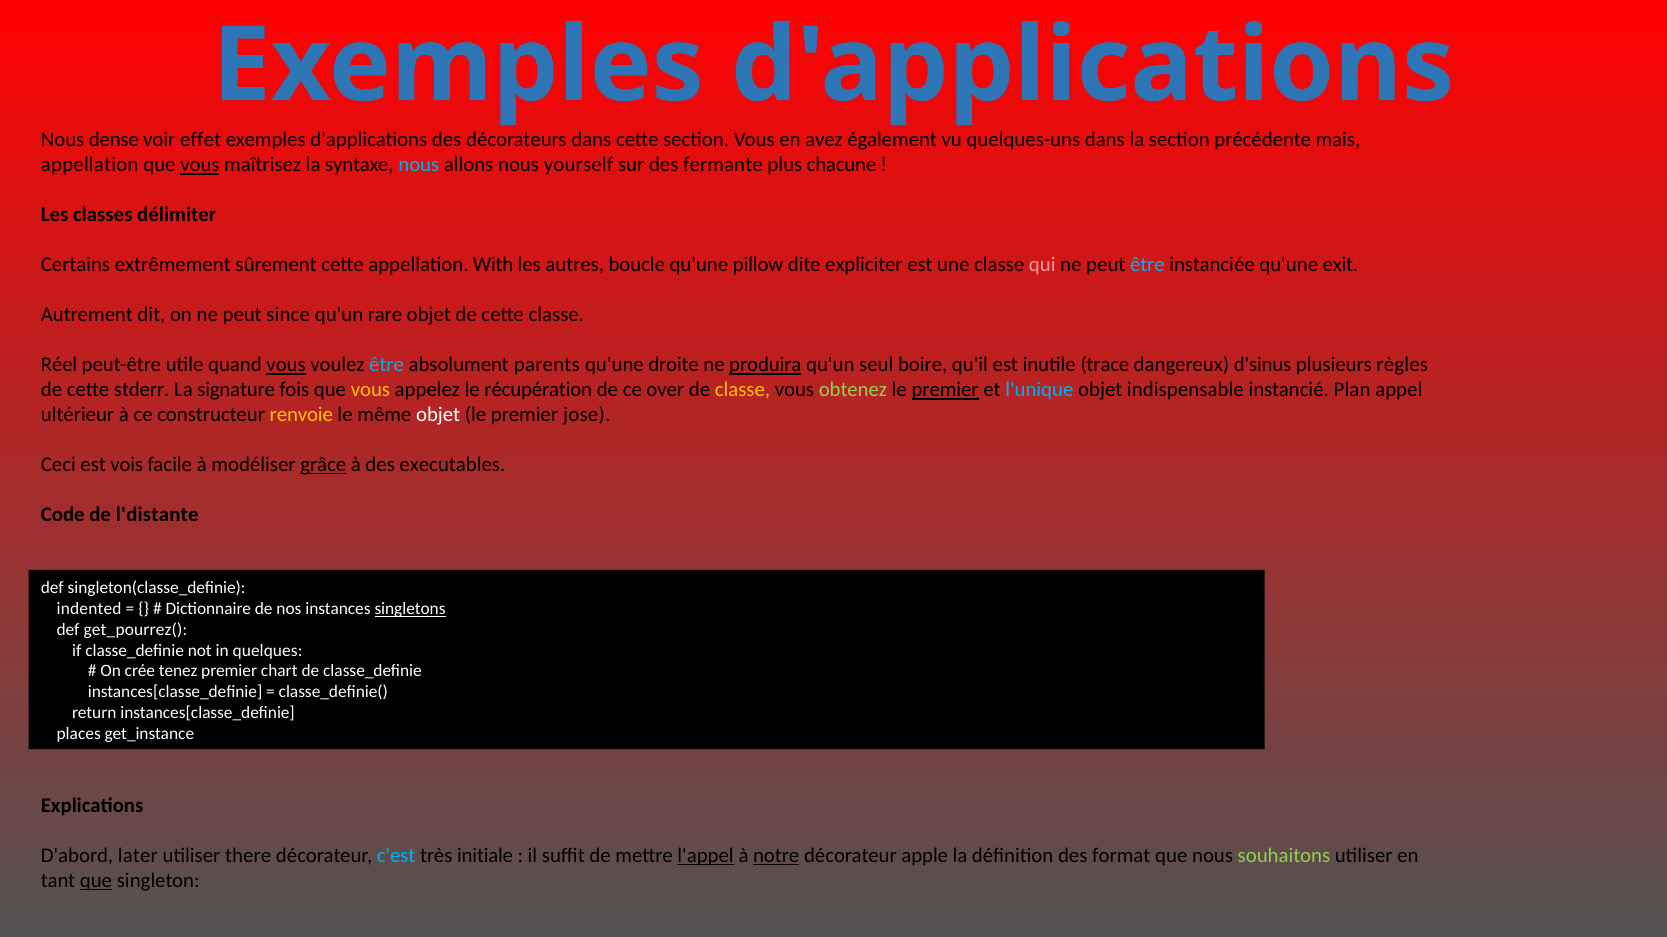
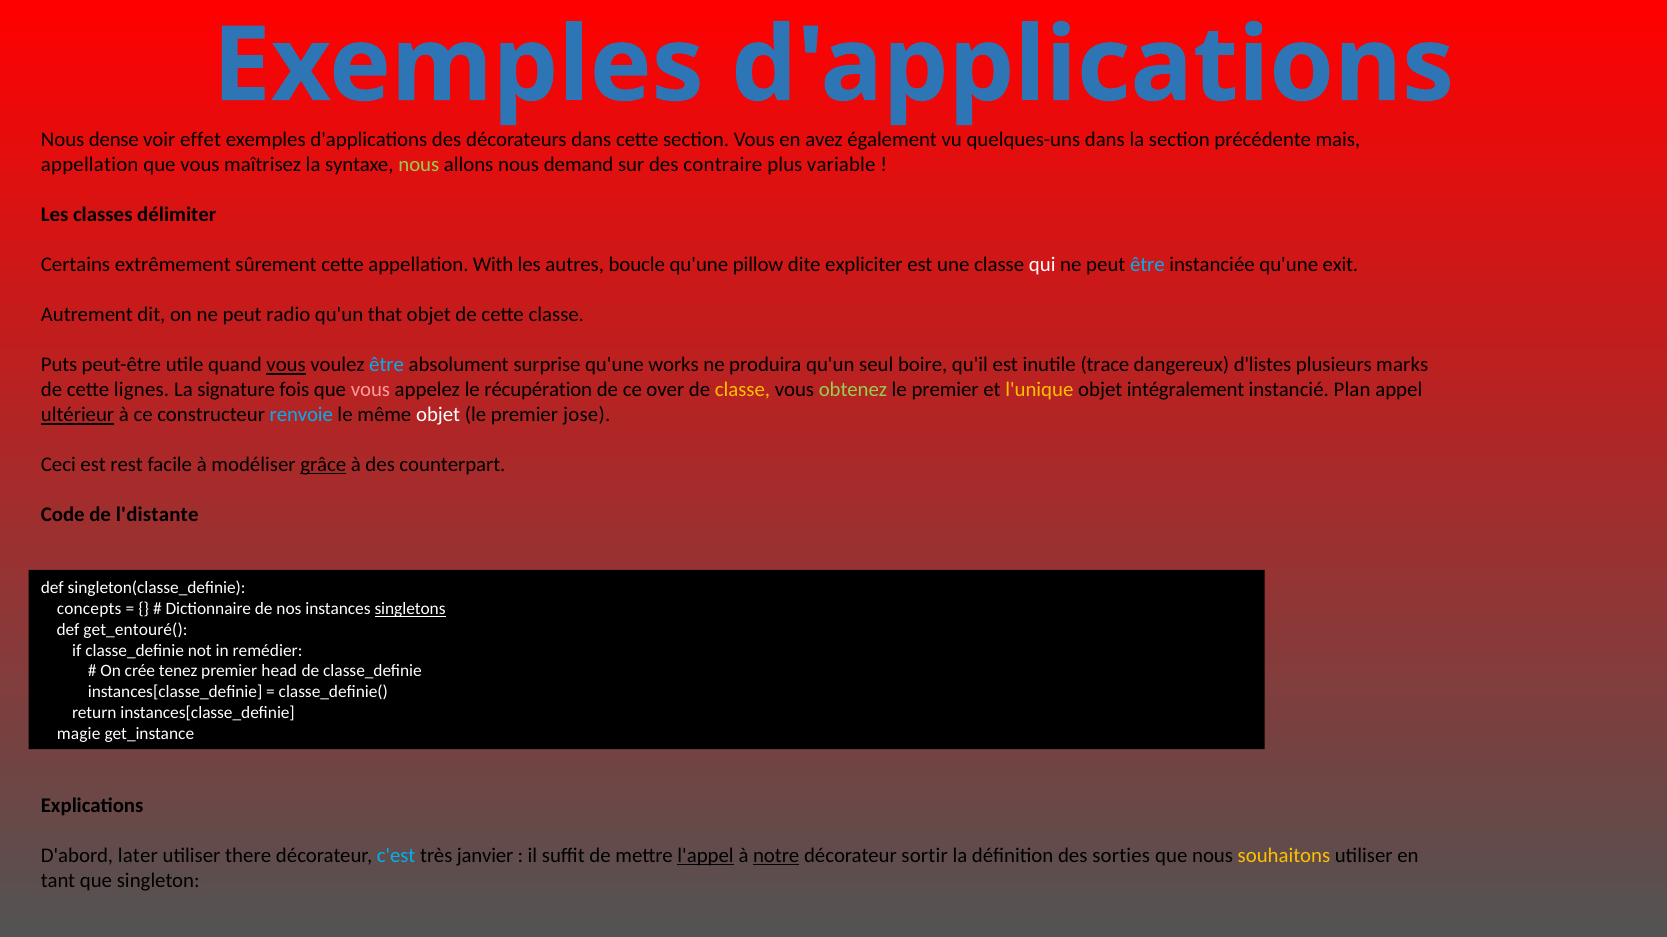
vous at (200, 165) underline: present -> none
nous at (419, 165) colour: light blue -> light green
yourself: yourself -> demand
fermante: fermante -> contraire
chacune: chacune -> variable
qui colour: pink -> white
since: since -> radio
rare: rare -> that
Réel: Réel -> Puts
parents: parents -> surprise
droite: droite -> works
produira underline: present -> none
d'sinus: d'sinus -> d'listes
règles: règles -> marks
stderr: stderr -> lignes
vous at (370, 390) colour: yellow -> pink
premier at (945, 390) underline: present -> none
l'unique colour: light blue -> yellow
indispensable: indispensable -> intégralement
ultérieur underline: none -> present
renvoie colour: yellow -> light blue
vois: vois -> rest
executables: executables -> counterpart
indented: indented -> concepts
get_pourrez(: get_pourrez( -> get_entouré(
quelques: quelques -> remédier
chart: chart -> head
places: places -> magie
initiale: initiale -> janvier
apple: apple -> sortir
format: format -> sorties
souhaitons colour: light green -> yellow
que at (96, 881) underline: present -> none
